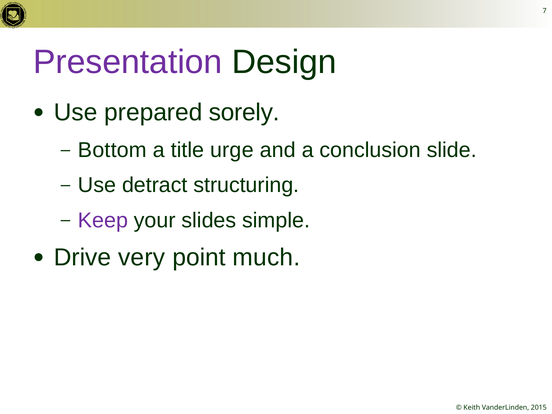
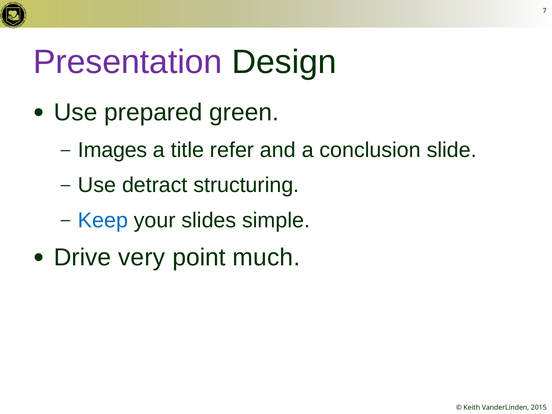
sorely: sorely -> green
Bottom: Bottom -> Images
urge: urge -> refer
Keep colour: purple -> blue
